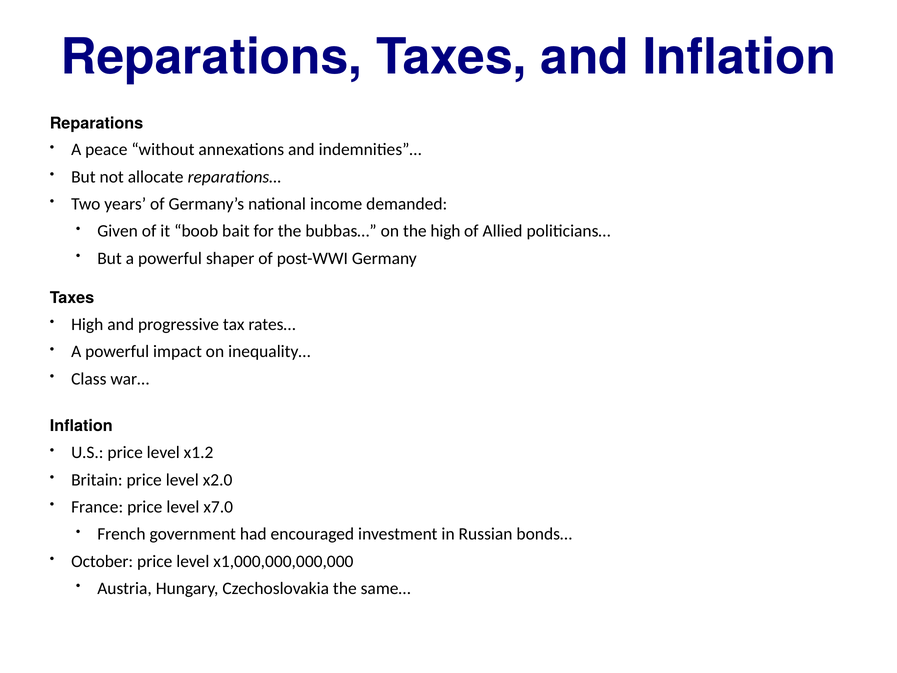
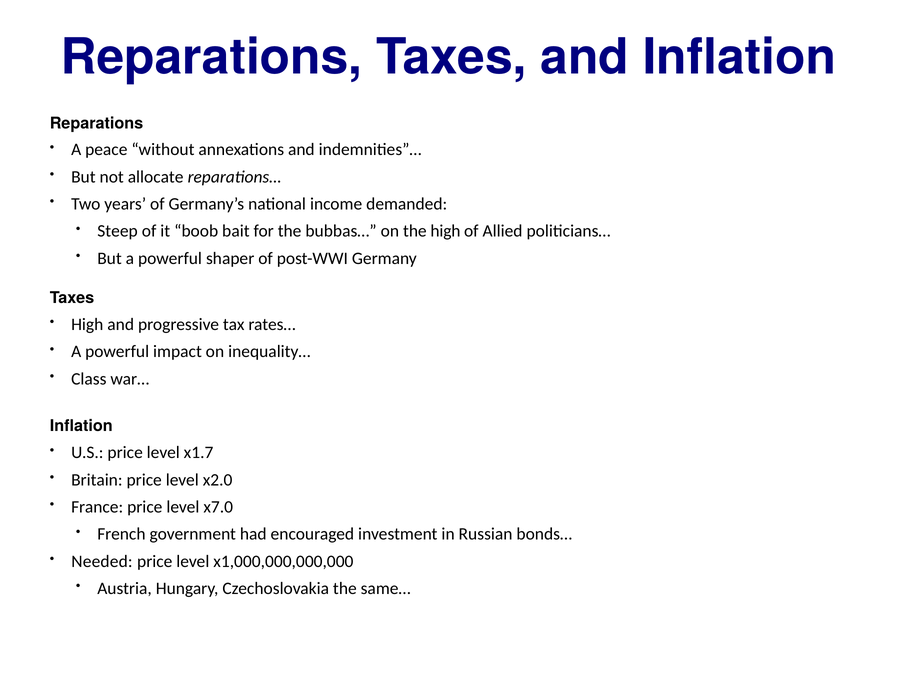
Given: Given -> Steep
x1.2: x1.2 -> x1.7
October: October -> Needed
